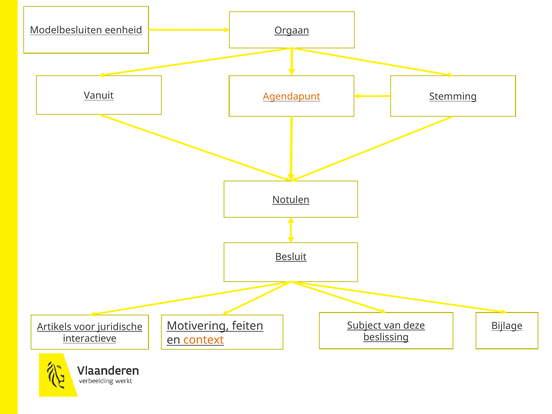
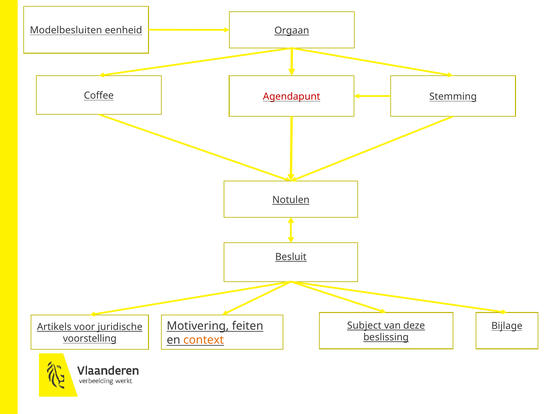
Vanuit: Vanuit -> Coffee
Agendapunt colour: orange -> red
interactieve: interactieve -> voorstelling
